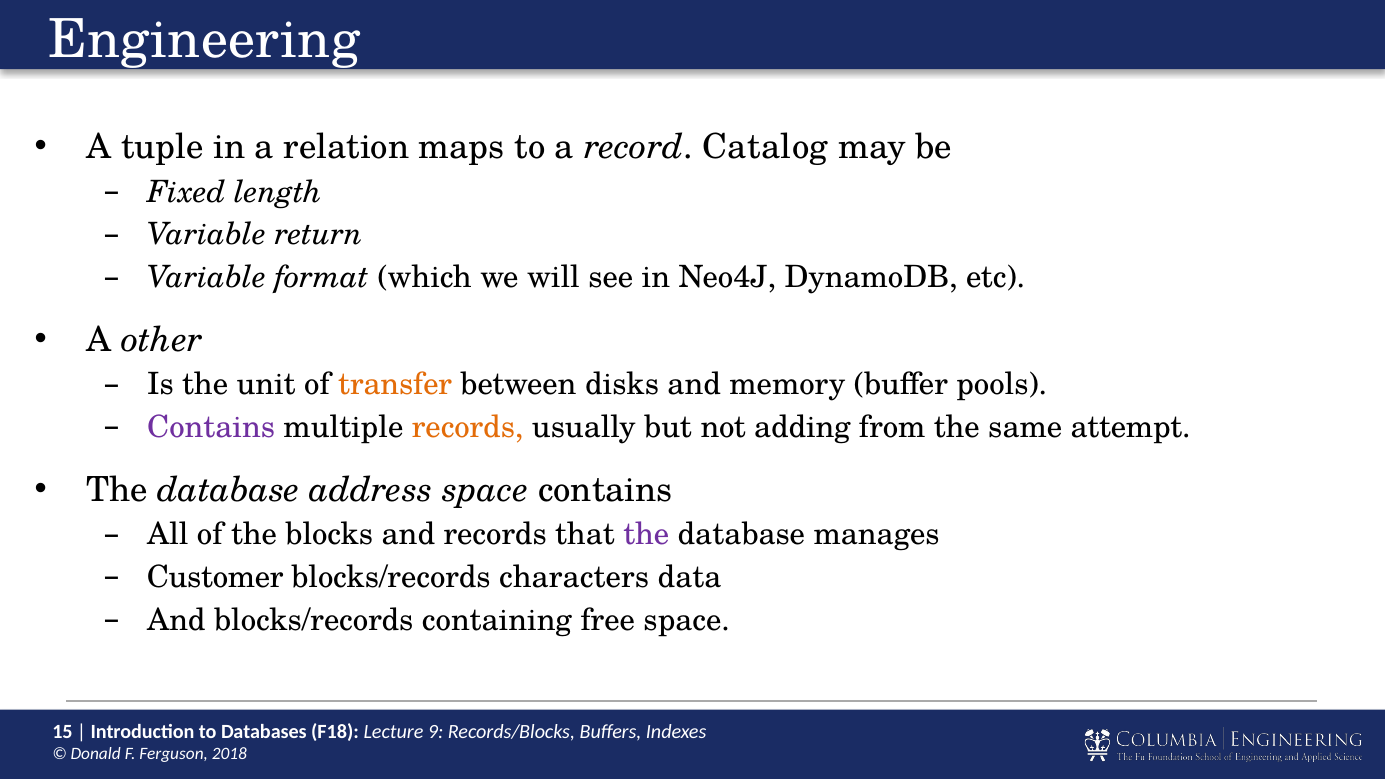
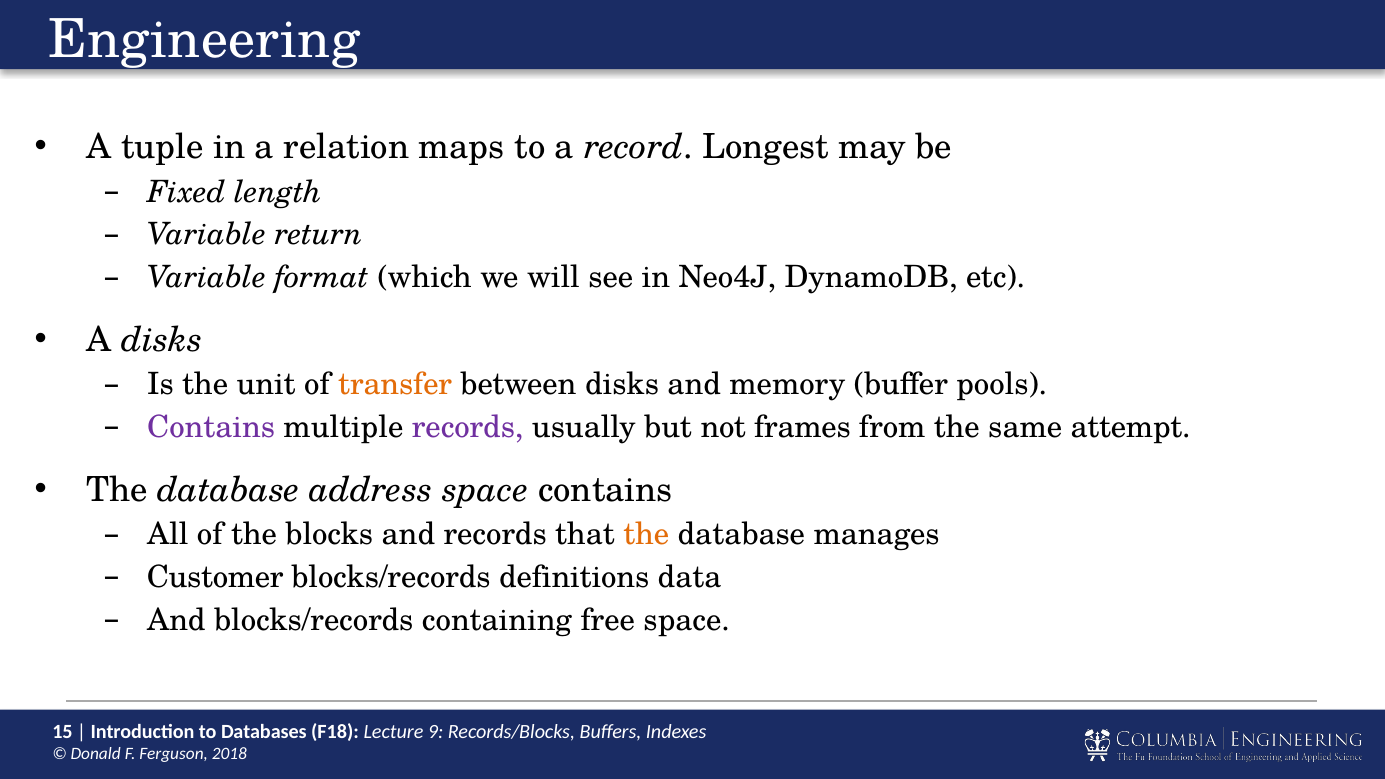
Catalog: Catalog -> Longest
A other: other -> disks
records at (468, 427) colour: orange -> purple
adding: adding -> frames
the at (646, 535) colour: purple -> orange
characters: characters -> definitions
